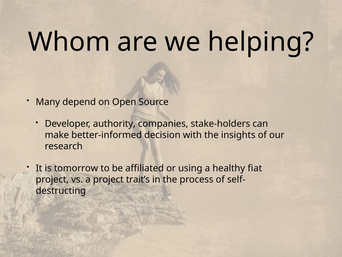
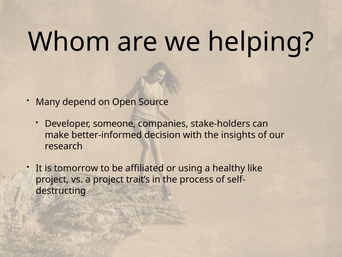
authority: authority -> someone
fiat: fiat -> like
